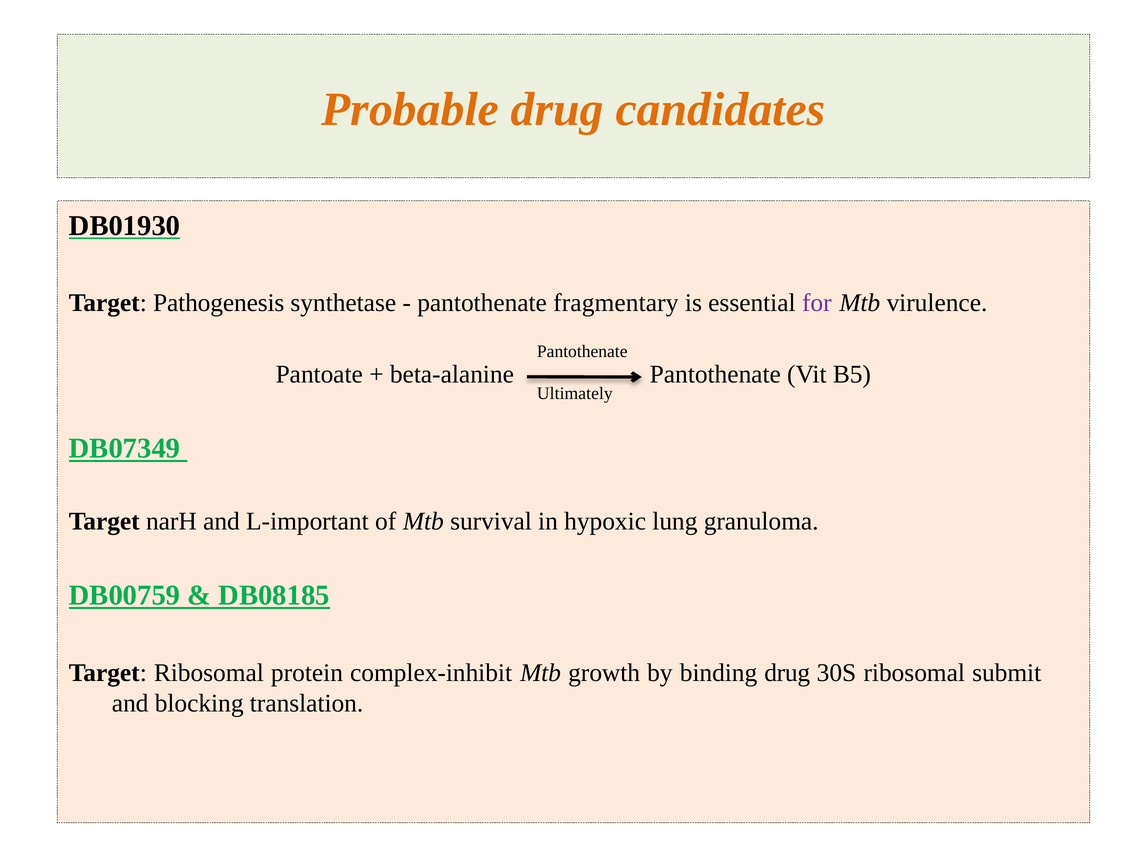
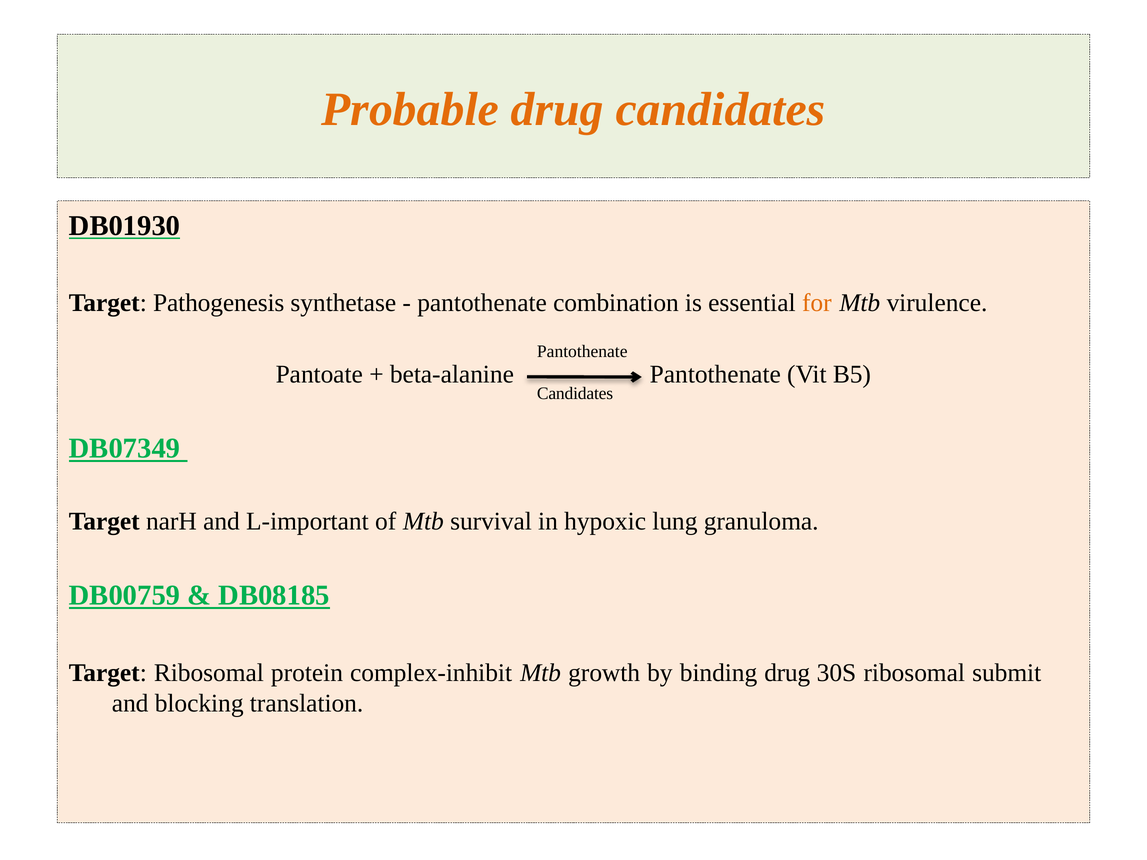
fragmentary: fragmentary -> combination
for colour: purple -> orange
Ultimately at (575, 394): Ultimately -> Candidates
